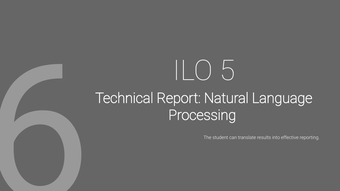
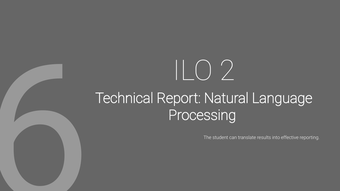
5: 5 -> 2
